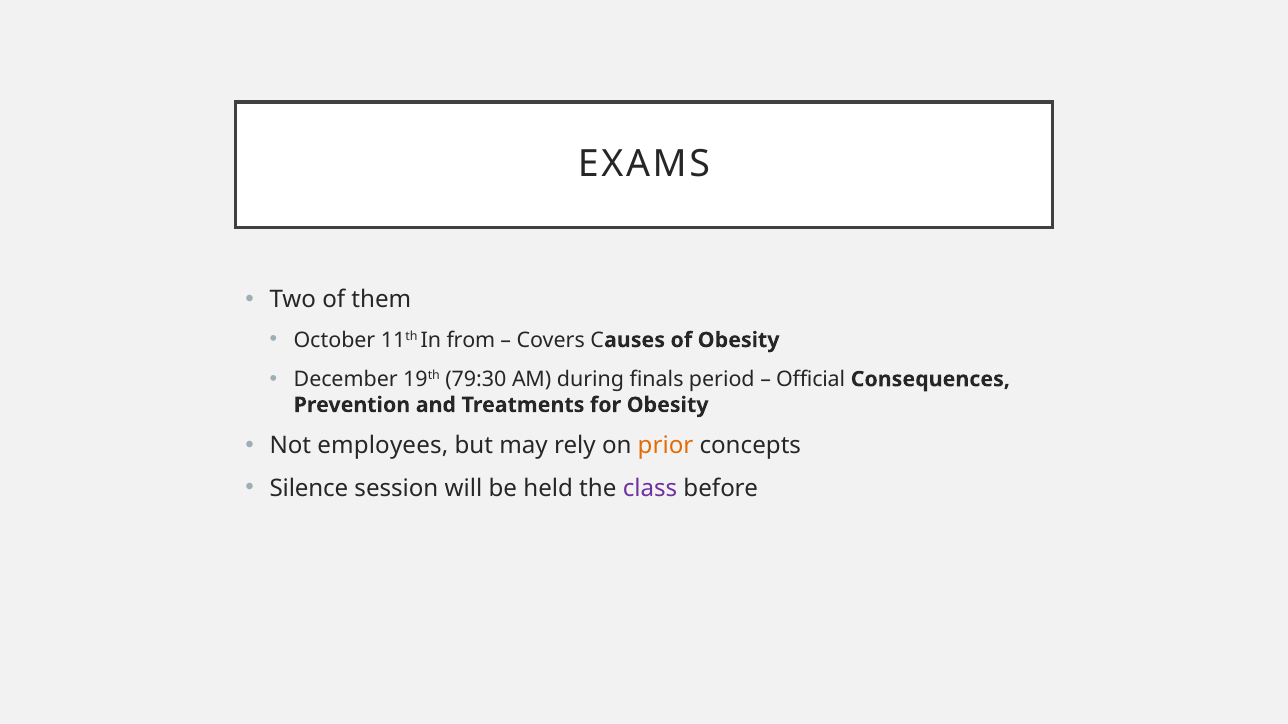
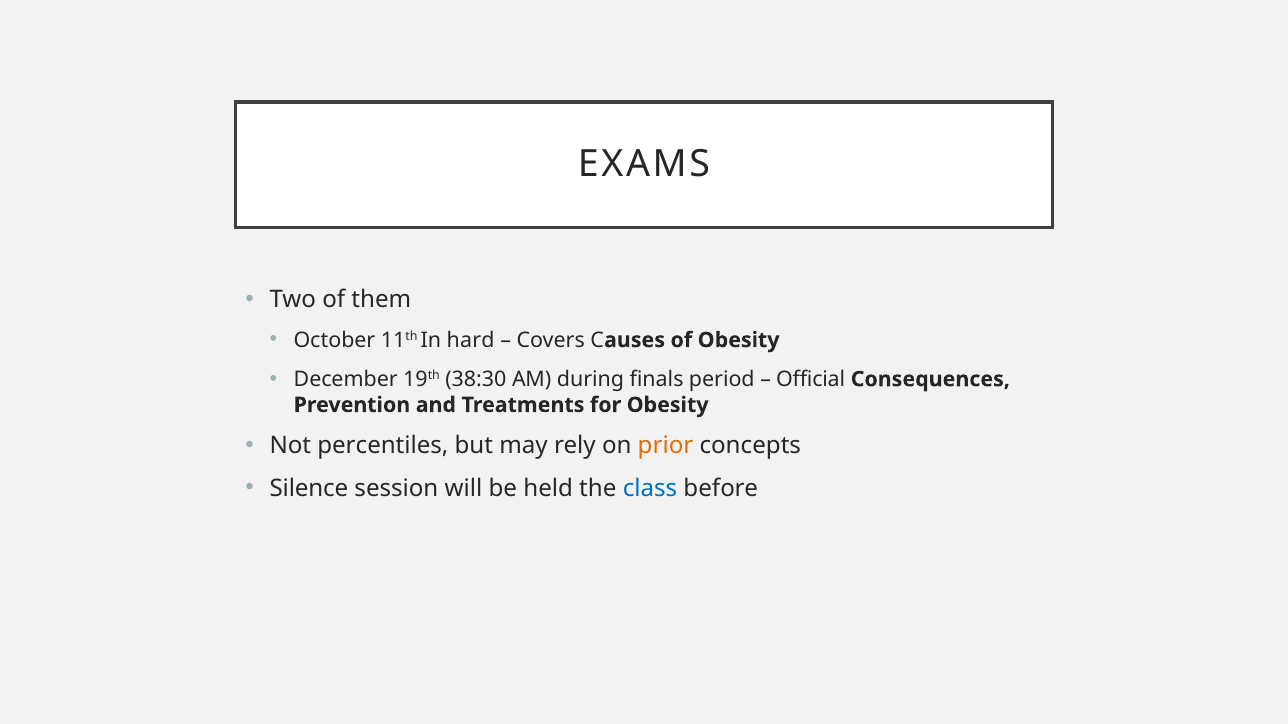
from: from -> hard
79:30: 79:30 -> 38:30
employees: employees -> percentiles
class colour: purple -> blue
